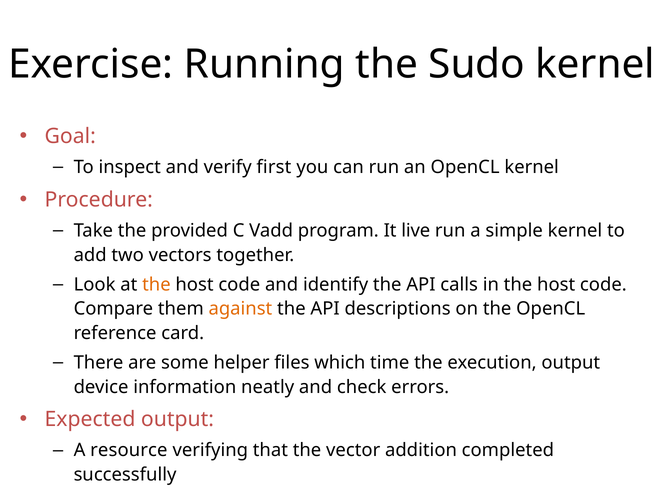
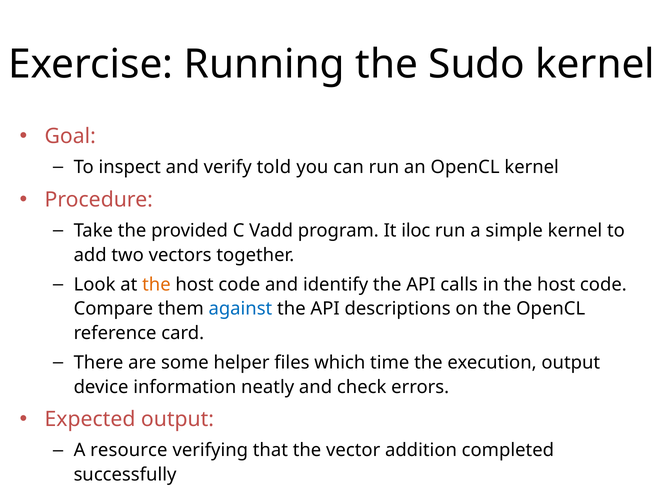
first: first -> told
live: live -> iloc
against colour: orange -> blue
